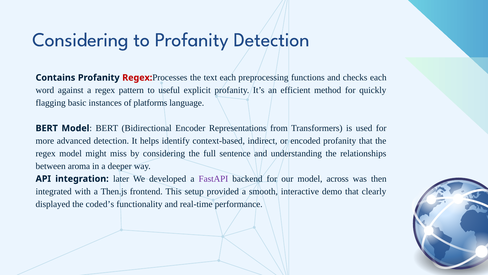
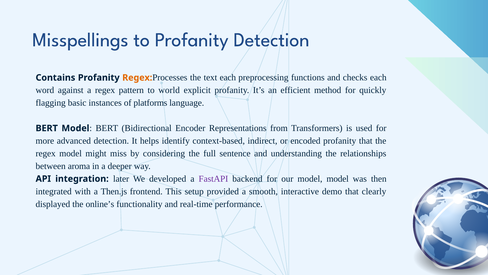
Considering at (80, 40): Considering -> Misspellings
Regex at (137, 78) colour: red -> orange
useful: useful -> world
model across: across -> model
coded’s: coded’s -> online’s
